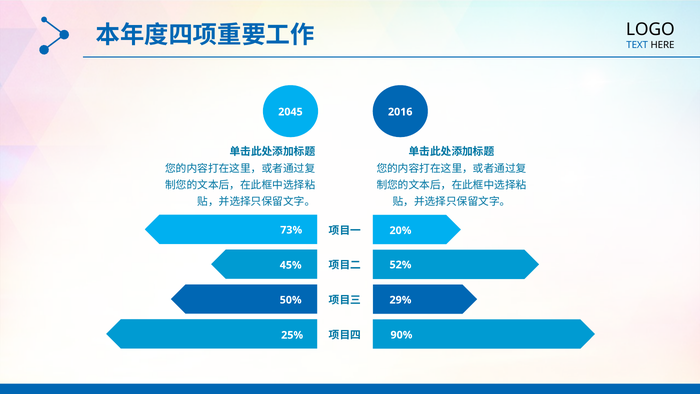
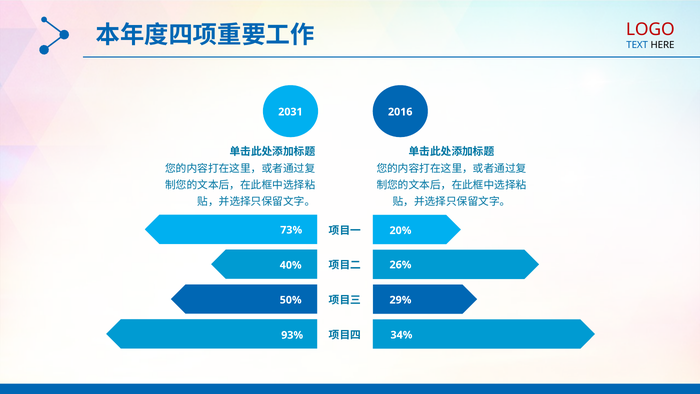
LOGO colour: black -> red
2045: 2045 -> 2031
52%: 52% -> 26%
45%: 45% -> 40%
90%: 90% -> 34%
25%: 25% -> 93%
